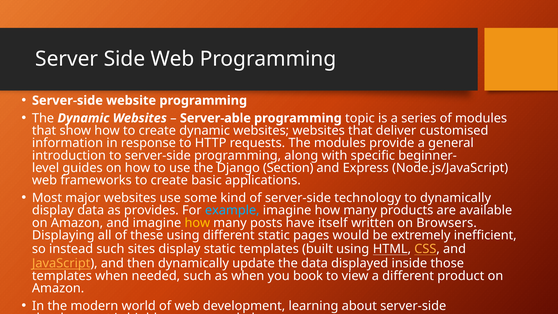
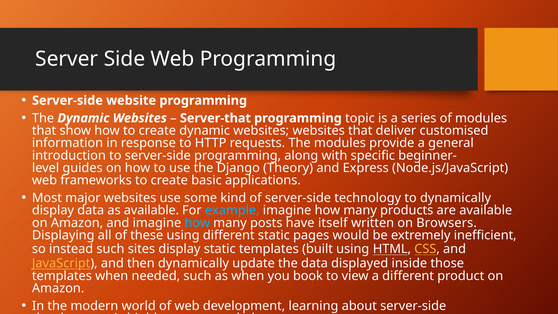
Server-able: Server-able -> Server-that
Section: Section -> Theory
as provides: provides -> available
how at (197, 223) colour: yellow -> light blue
